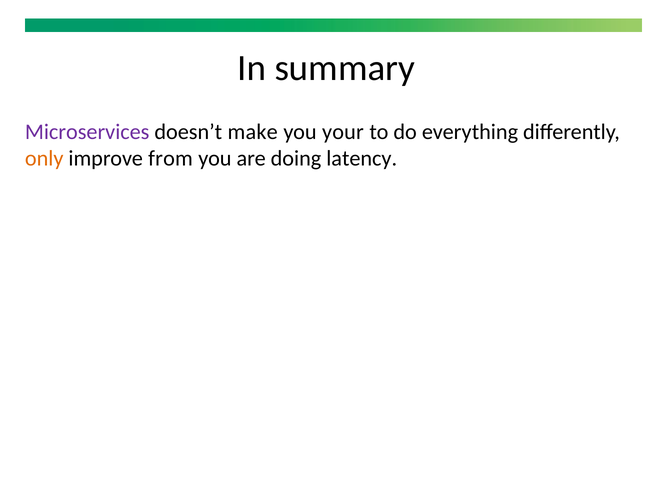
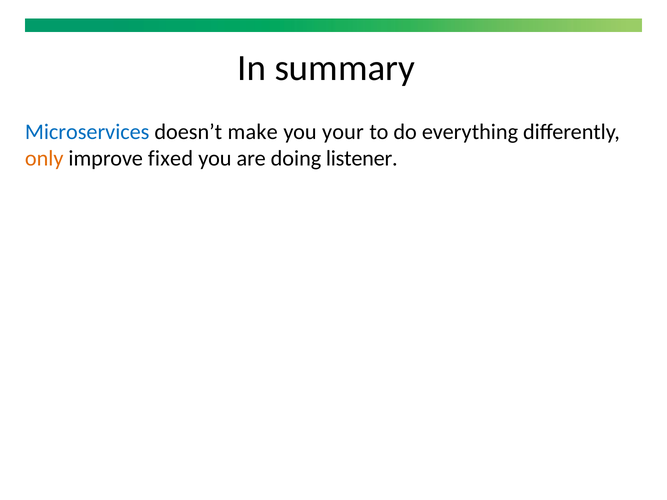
Microservices colour: purple -> blue
from: from -> fixed
latency: latency -> listener
